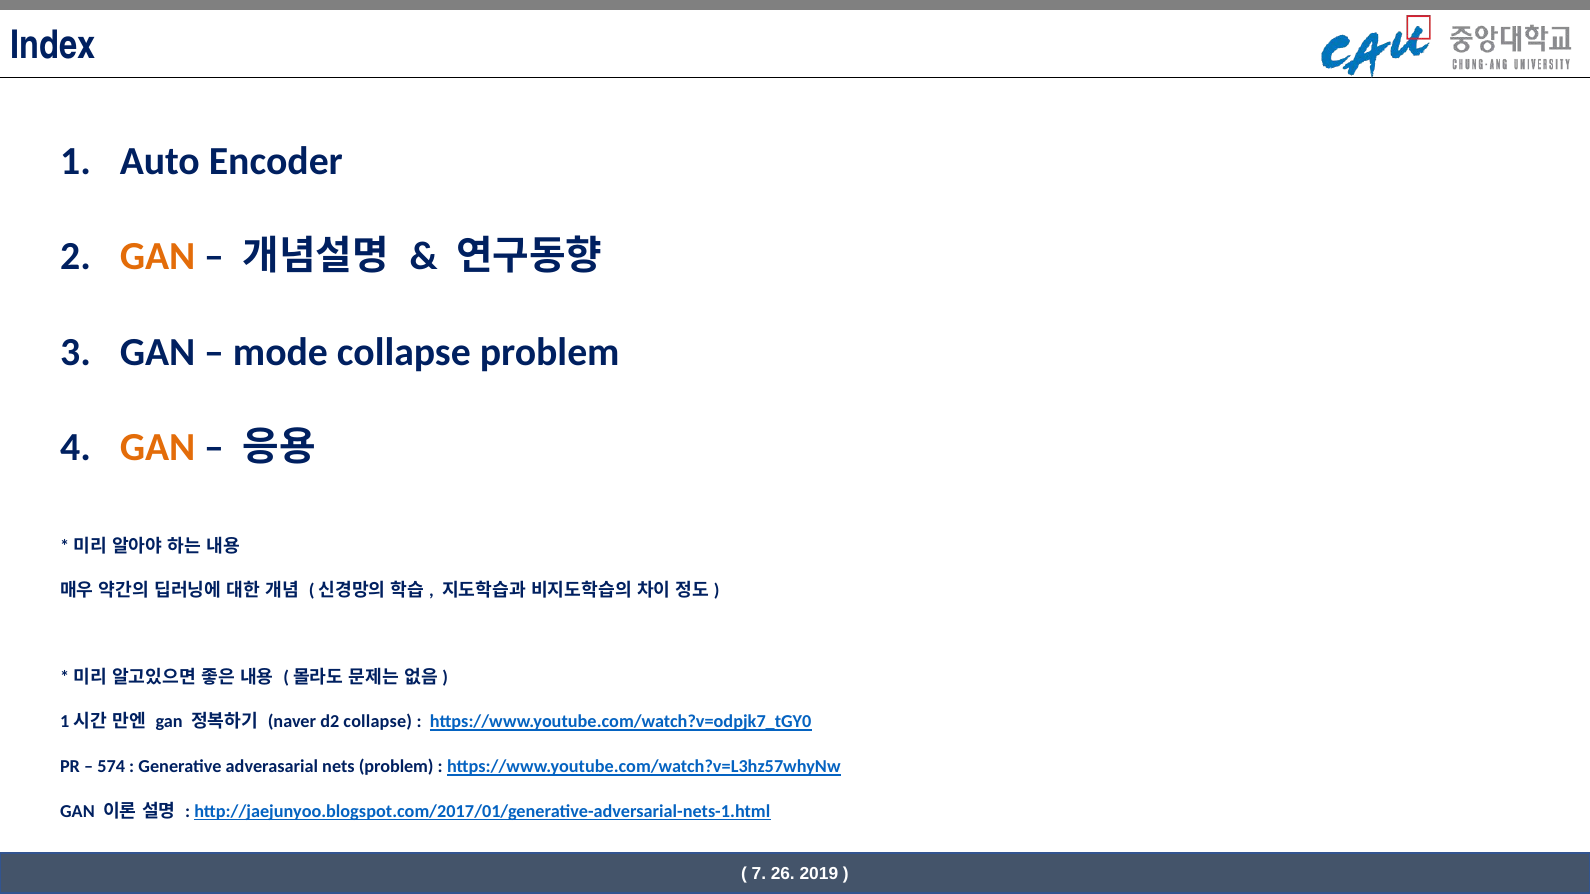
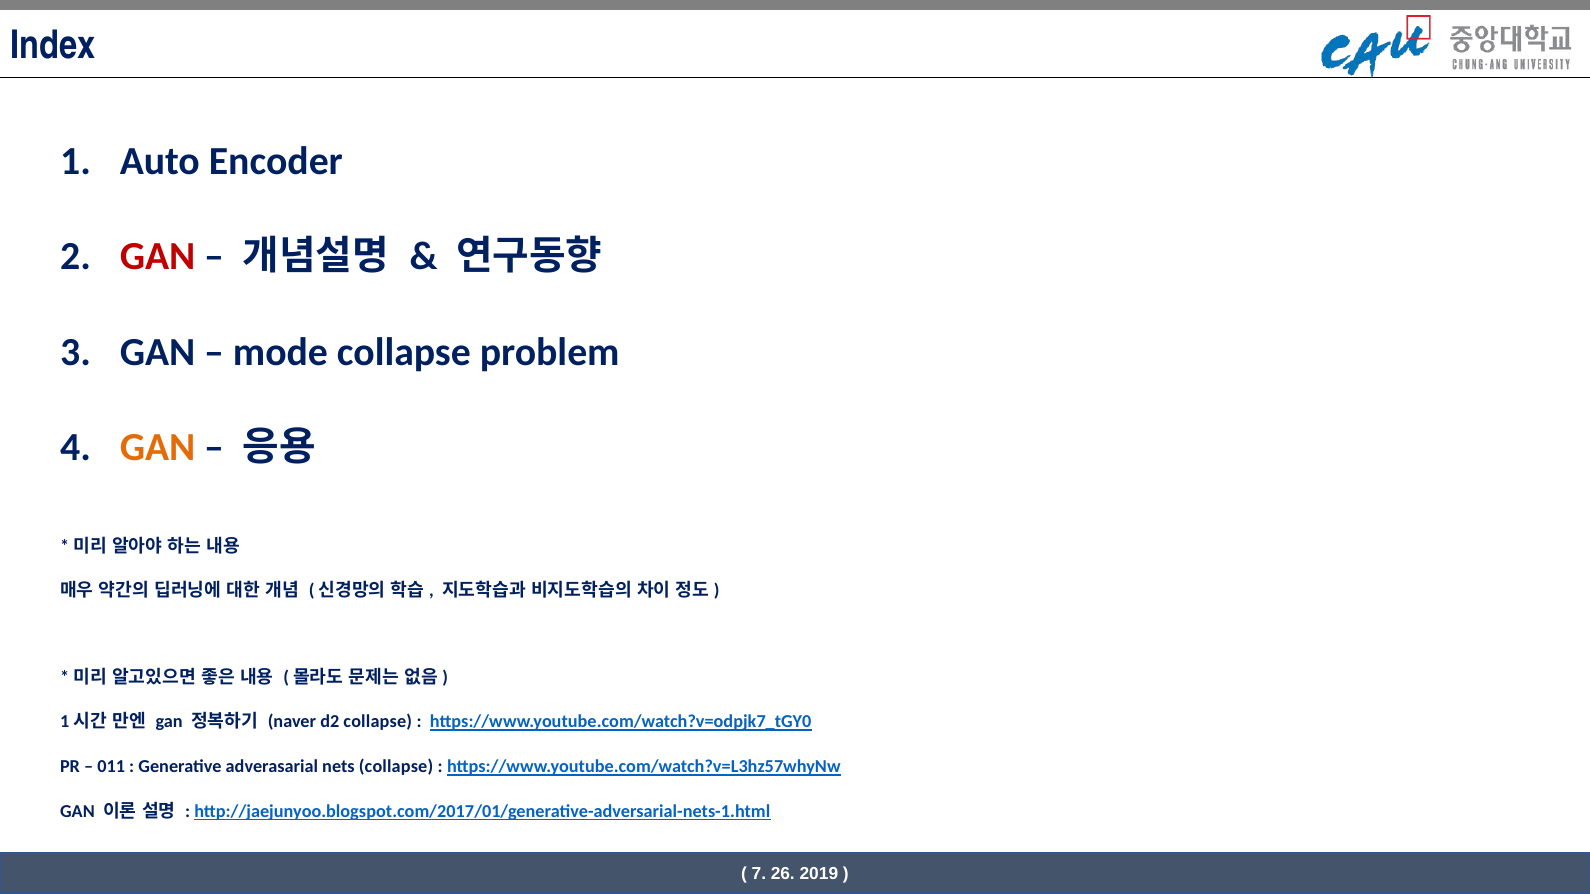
GAN at (158, 257) colour: orange -> red
574: 574 -> 011
nets problem: problem -> collapse
